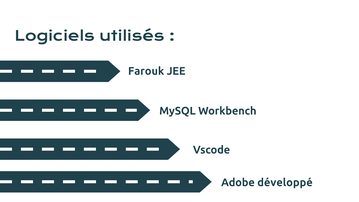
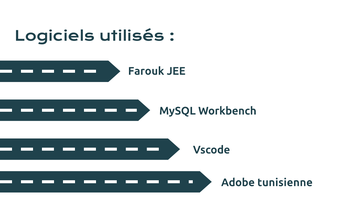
développé: développé -> tunisienne
